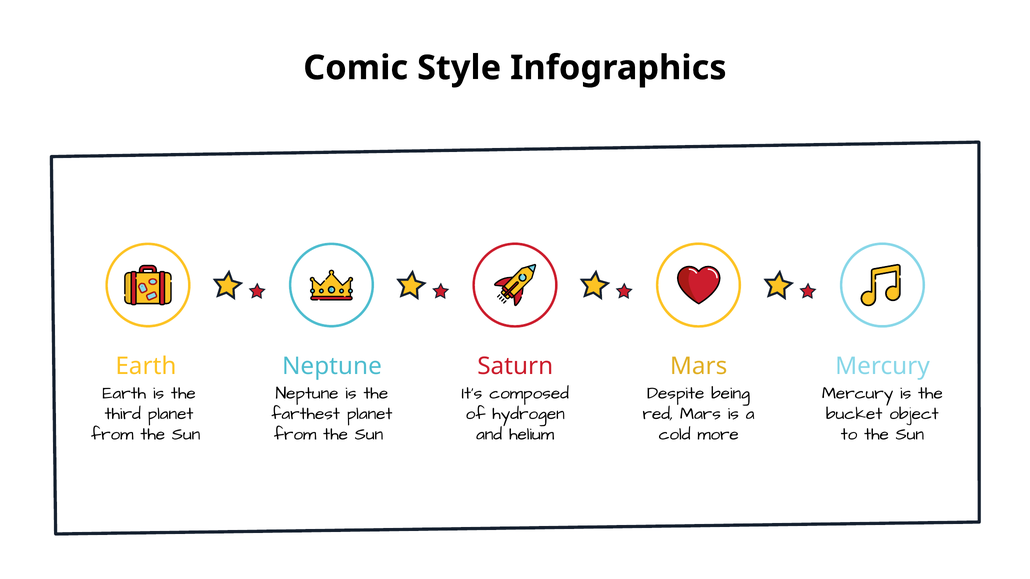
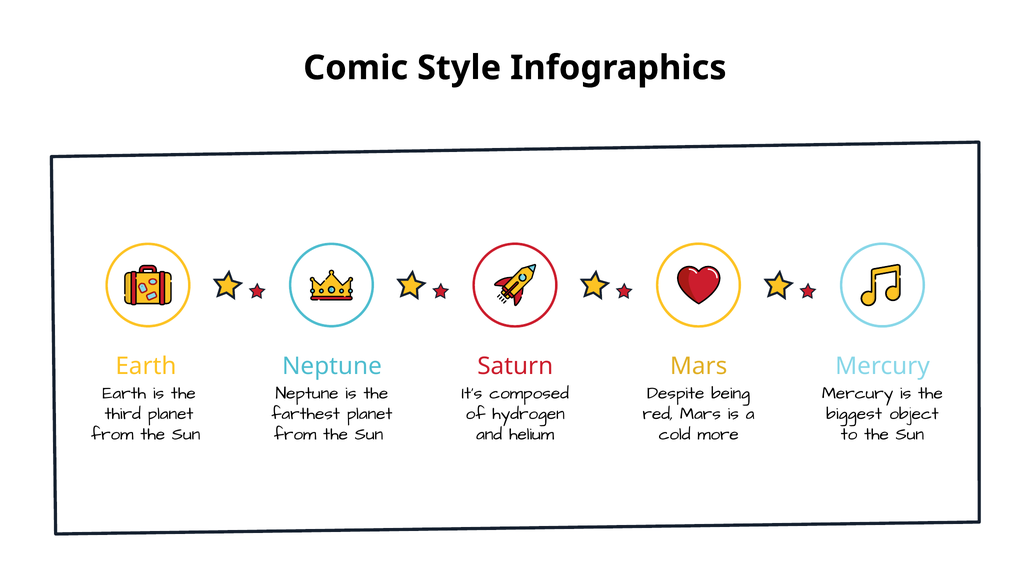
bucket: bucket -> biggest
